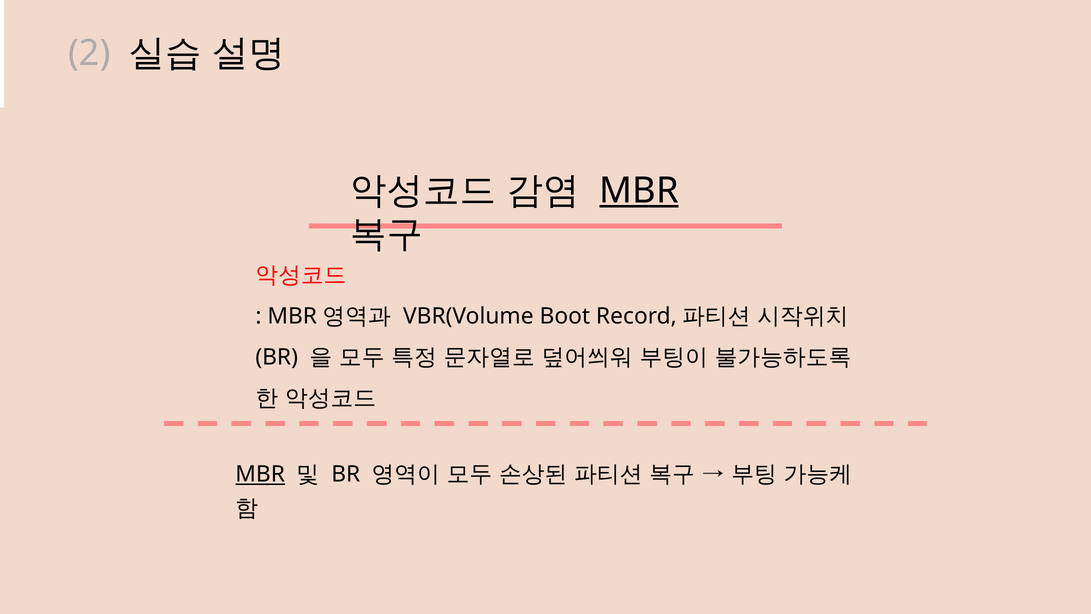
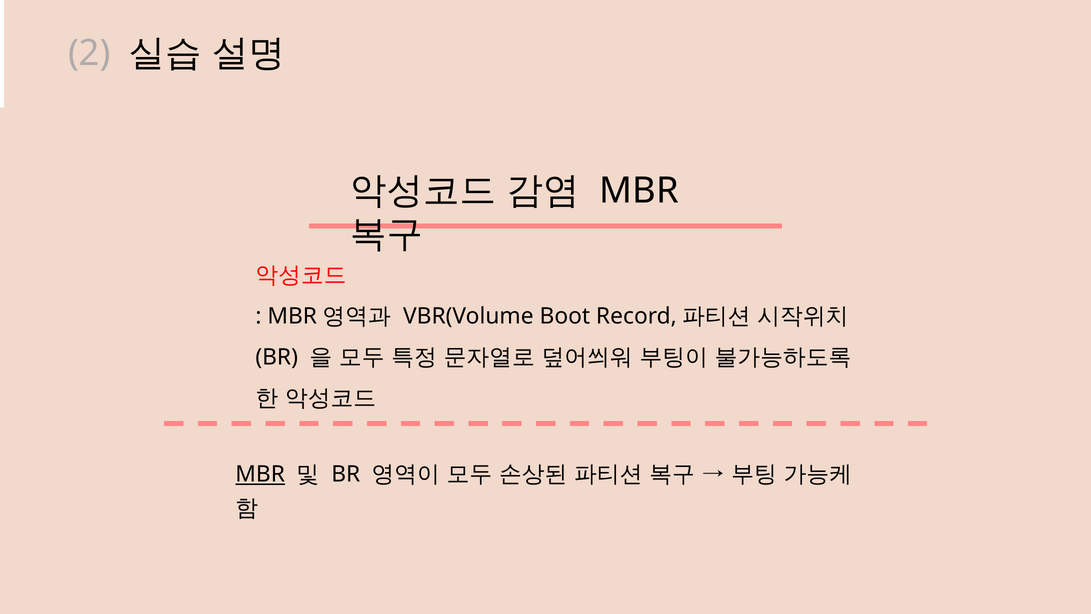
MBR at (639, 190) underline: present -> none
